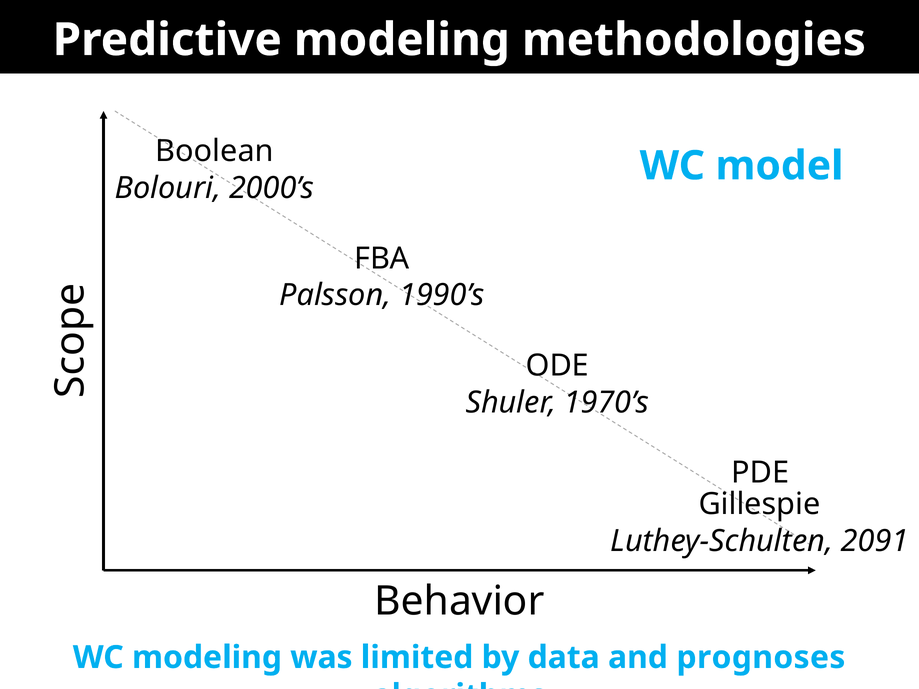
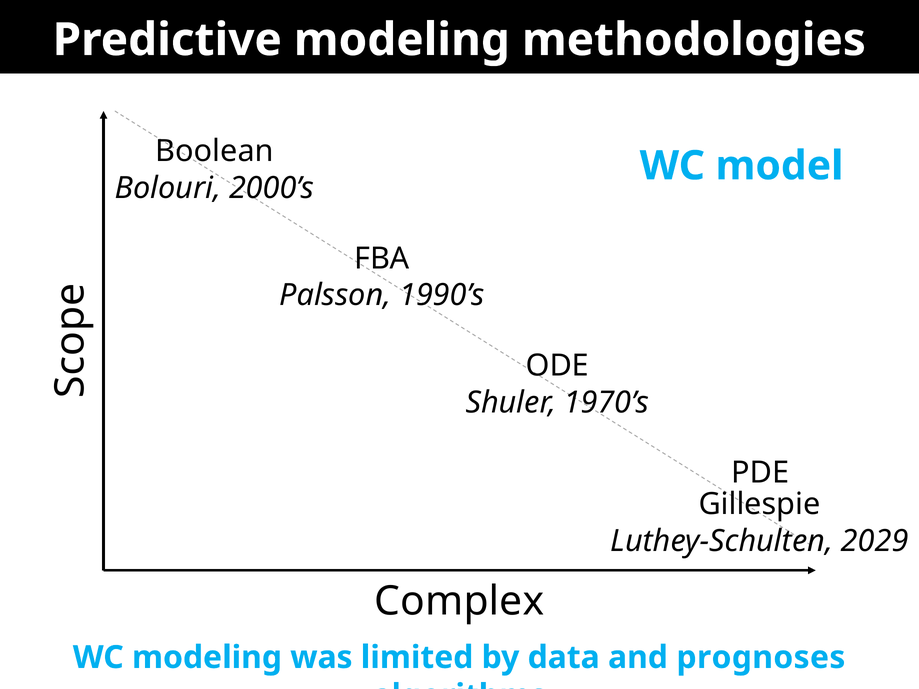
2091: 2091 -> 2029
Behavior: Behavior -> Complex
